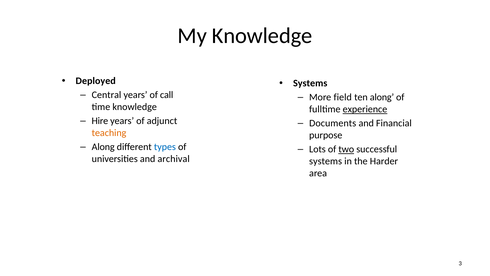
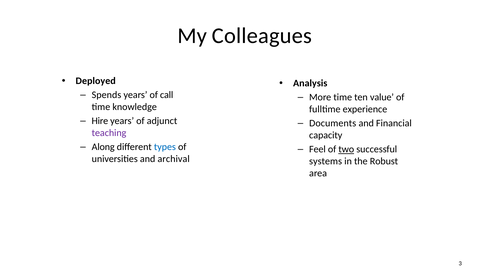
My Knowledge: Knowledge -> Colleagues
Systems at (310, 83): Systems -> Analysis
Central: Central -> Spends
More field: field -> time
ten along: along -> value
experience underline: present -> none
teaching colour: orange -> purple
purpose: purpose -> capacity
Lots: Lots -> Feel
Harder: Harder -> Robust
